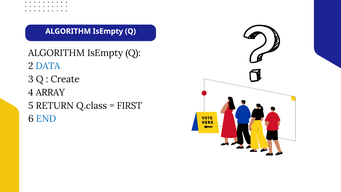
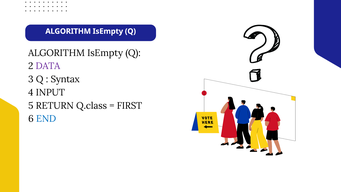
DATA colour: blue -> purple
Create: Create -> Syntax
ARRAY: ARRAY -> INPUT
